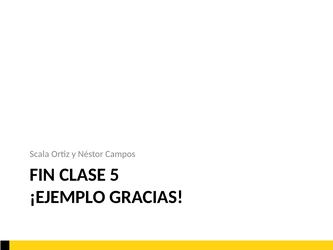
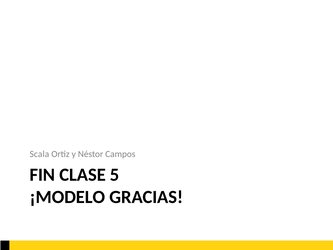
¡EJEMPLO: ¡EJEMPLO -> ¡MODELO
